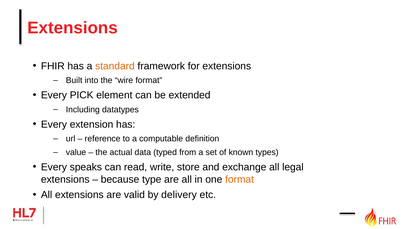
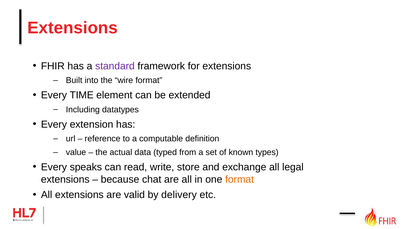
standard colour: orange -> purple
PICK: PICK -> TIME
type: type -> chat
